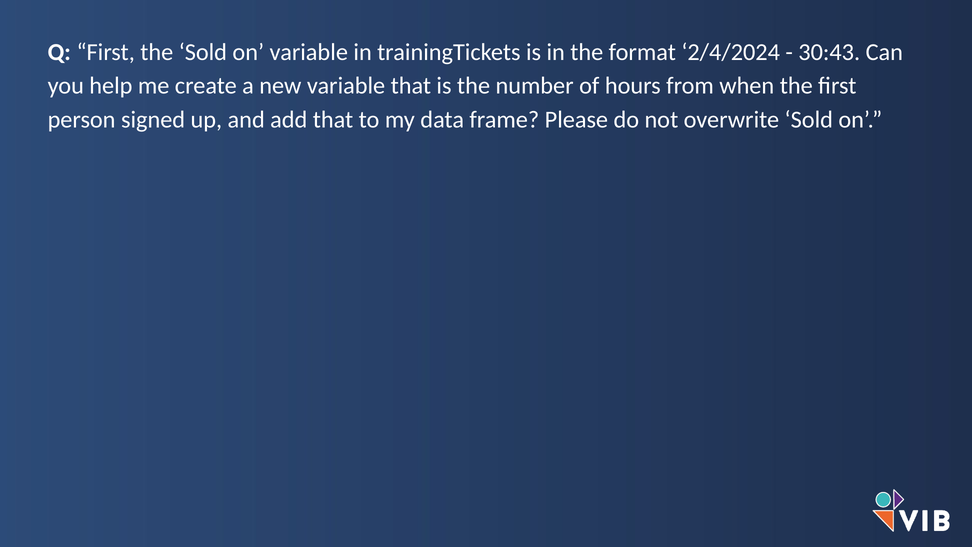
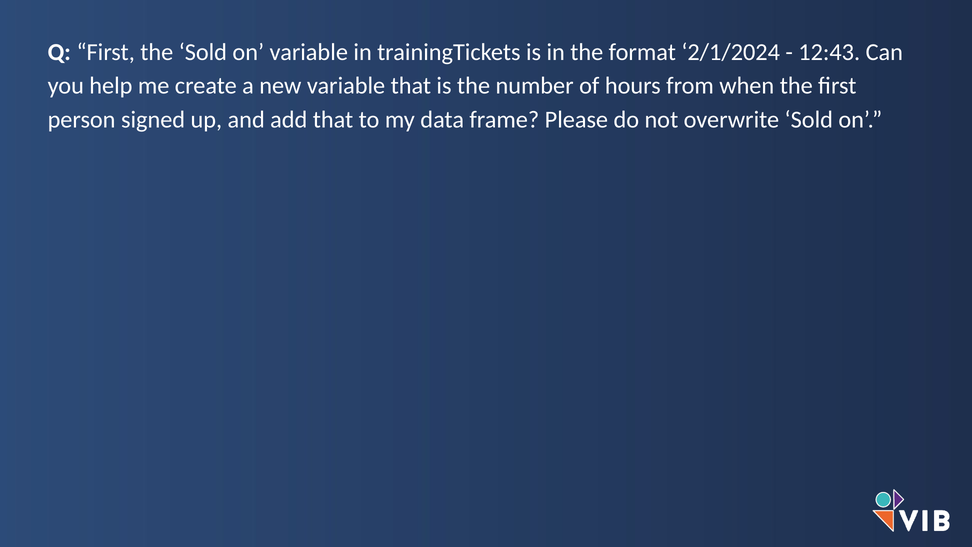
2/4/2024: 2/4/2024 -> 2/1/2024
30:43: 30:43 -> 12:43
